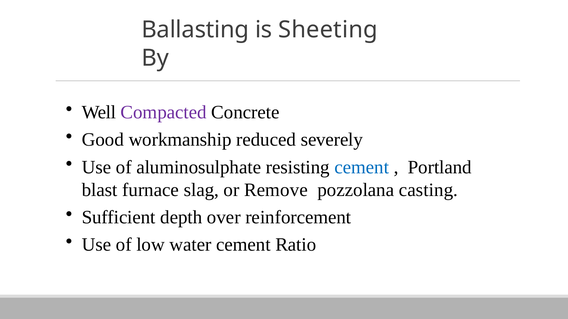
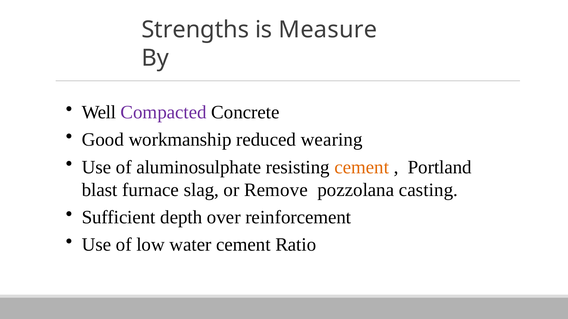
Ballasting: Ballasting -> Strengths
Sheeting: Sheeting -> Measure
severely: severely -> wearing
cement at (362, 167) colour: blue -> orange
